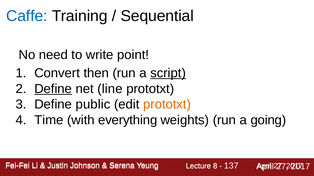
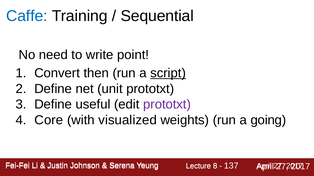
Define at (53, 89) underline: present -> none
line: line -> unit
public: public -> useful
prototxt at (167, 105) colour: orange -> purple
Time: Time -> Core
everything: everything -> visualized
